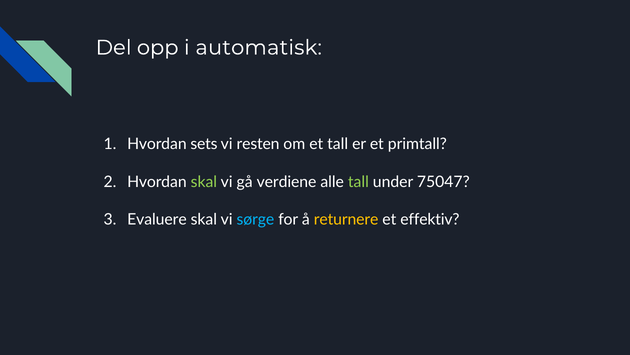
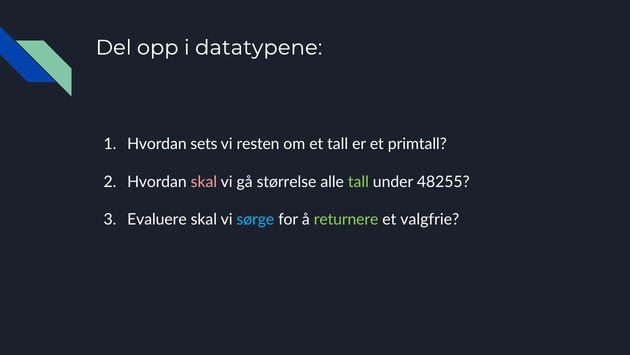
automatisk: automatisk -> datatypene
skal at (204, 182) colour: light green -> pink
verdiene: verdiene -> størrelse
75047: 75047 -> 48255
returnere colour: yellow -> light green
effektiv: effektiv -> valgfrie
